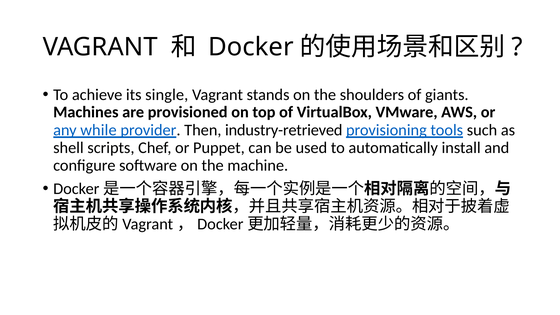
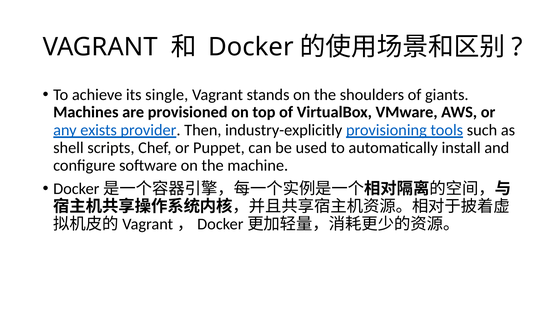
while: while -> exists
industry-retrieved: industry-retrieved -> industry-explicitly
